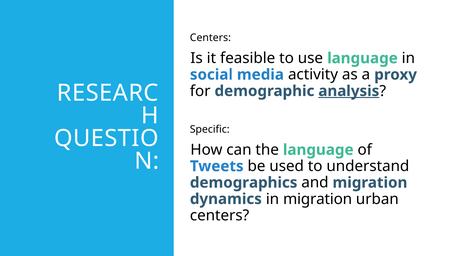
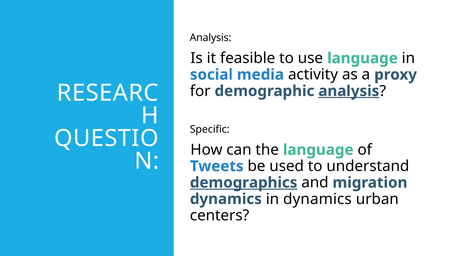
Centers at (210, 38): Centers -> Analysis
demographics underline: none -> present
in migration: migration -> dynamics
